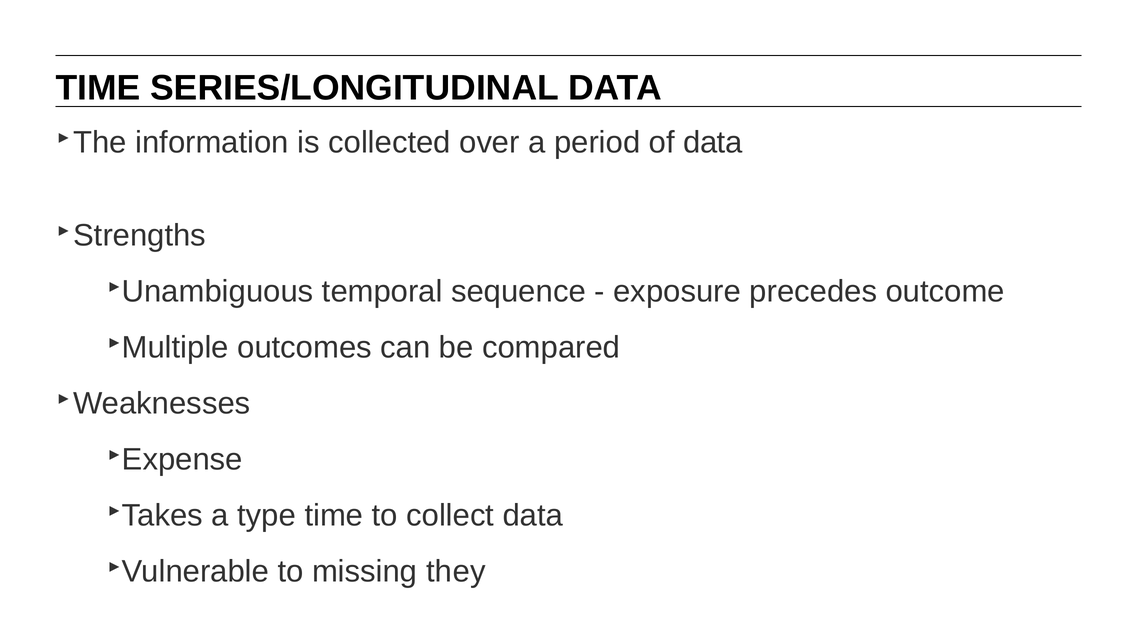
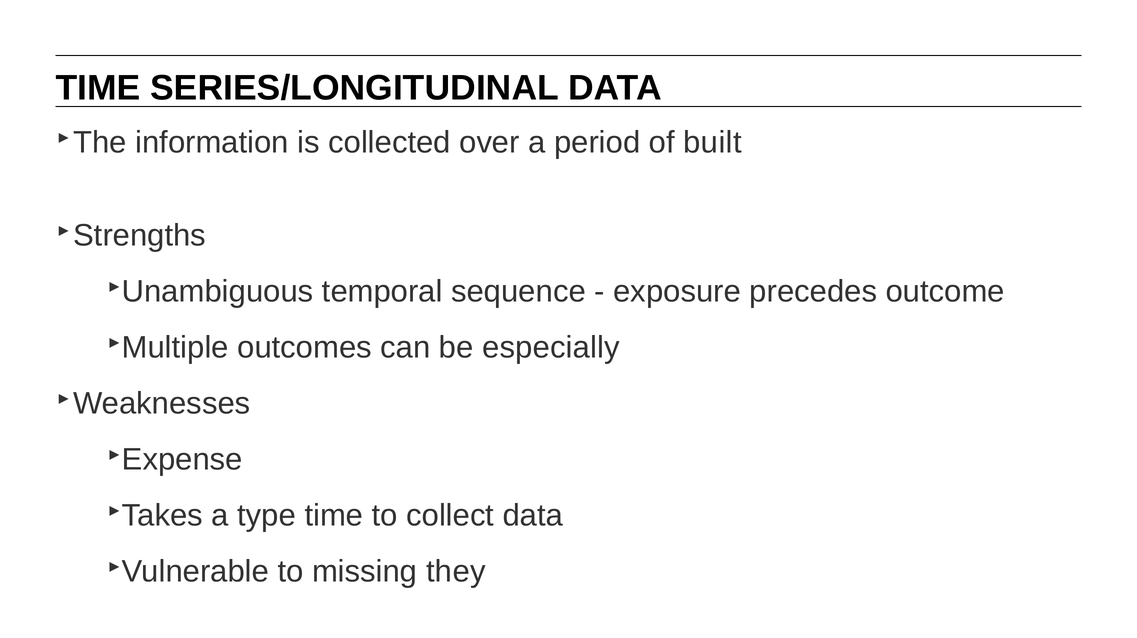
of data: data -> built
compared: compared -> especially
